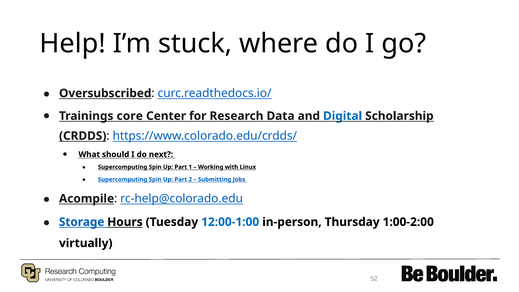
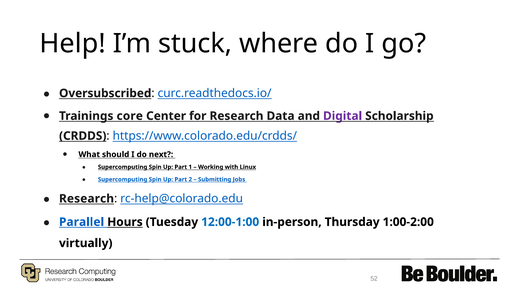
Digital colour: blue -> purple
Acompile at (87, 199): Acompile -> Research
Storage: Storage -> Parallel
